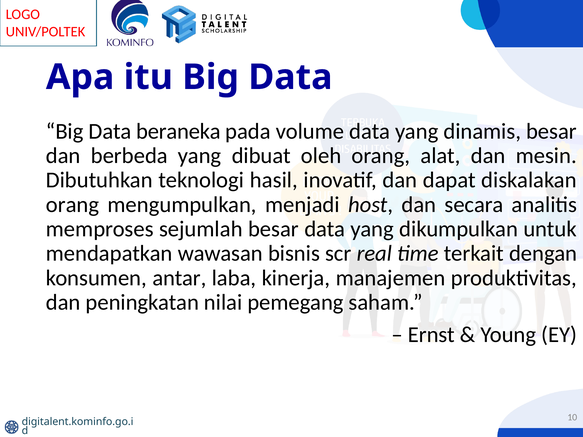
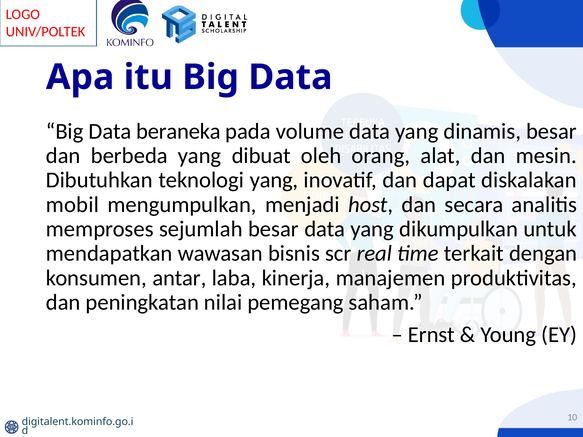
teknologi hasil: hasil -> yang
orang at (73, 205): orang -> mobil
